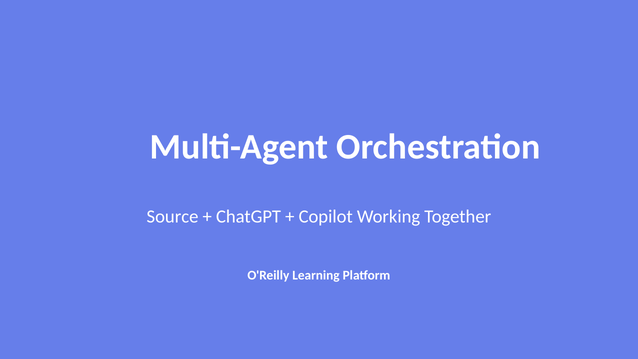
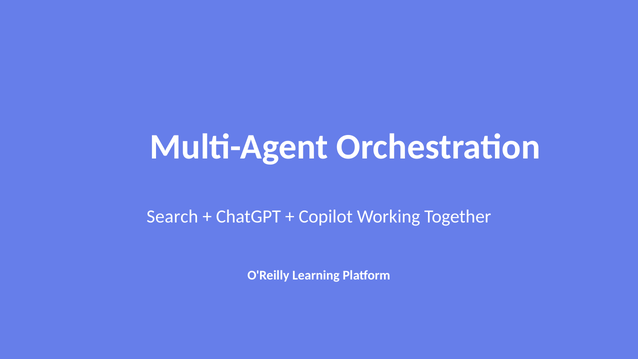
Source: Source -> Search
